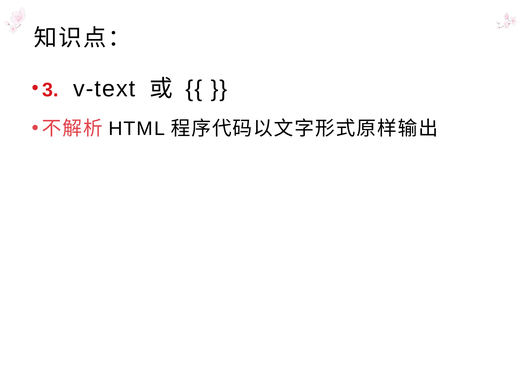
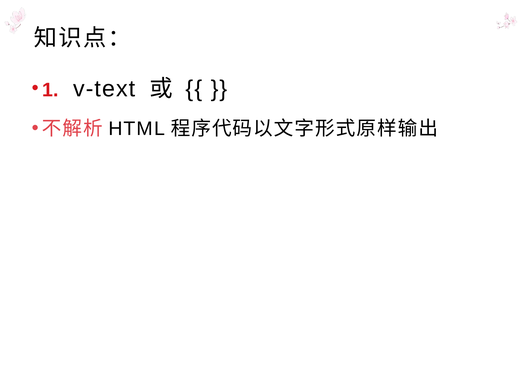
3: 3 -> 1
